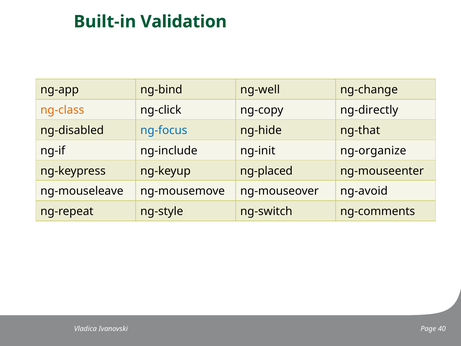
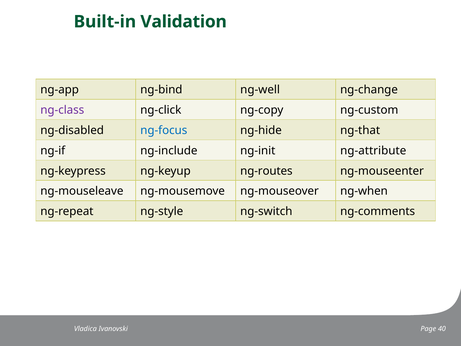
ng-class colour: orange -> purple
ng-directly: ng-directly -> ng-custom
ng-organize: ng-organize -> ng-attribute
ng-placed: ng-placed -> ng-routes
ng-avoid: ng-avoid -> ng-when
